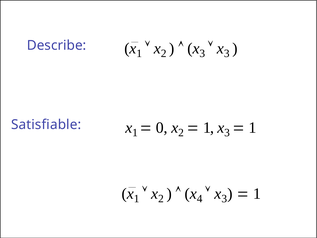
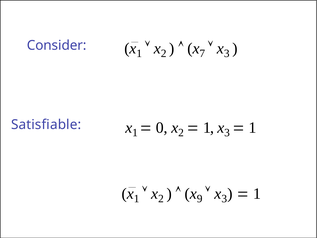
3 at (202, 53): 3 -> 7
Describe: Describe -> Consider
4: 4 -> 9
